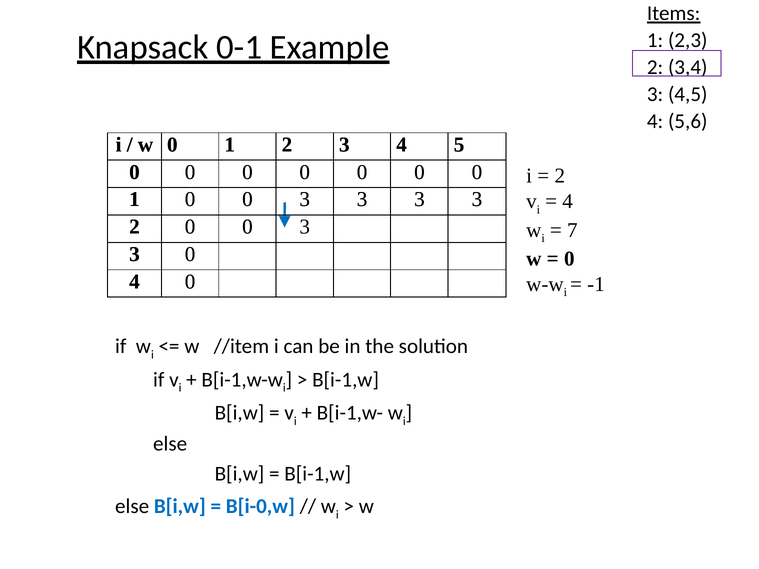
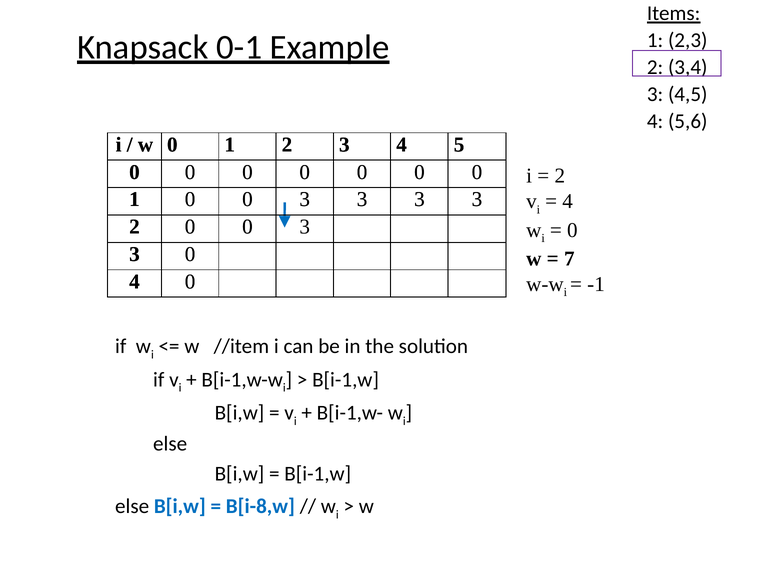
7 at (572, 230): 7 -> 0
0 at (569, 259): 0 -> 7
B[i-0,w: B[i-0,w -> B[i-8,w
